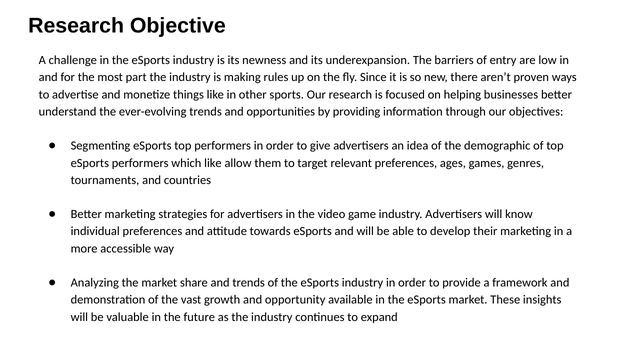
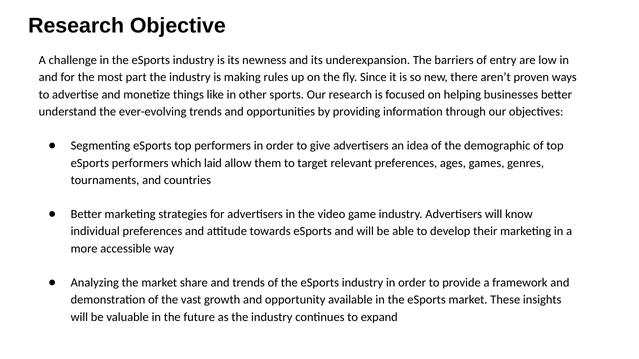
which like: like -> laid
